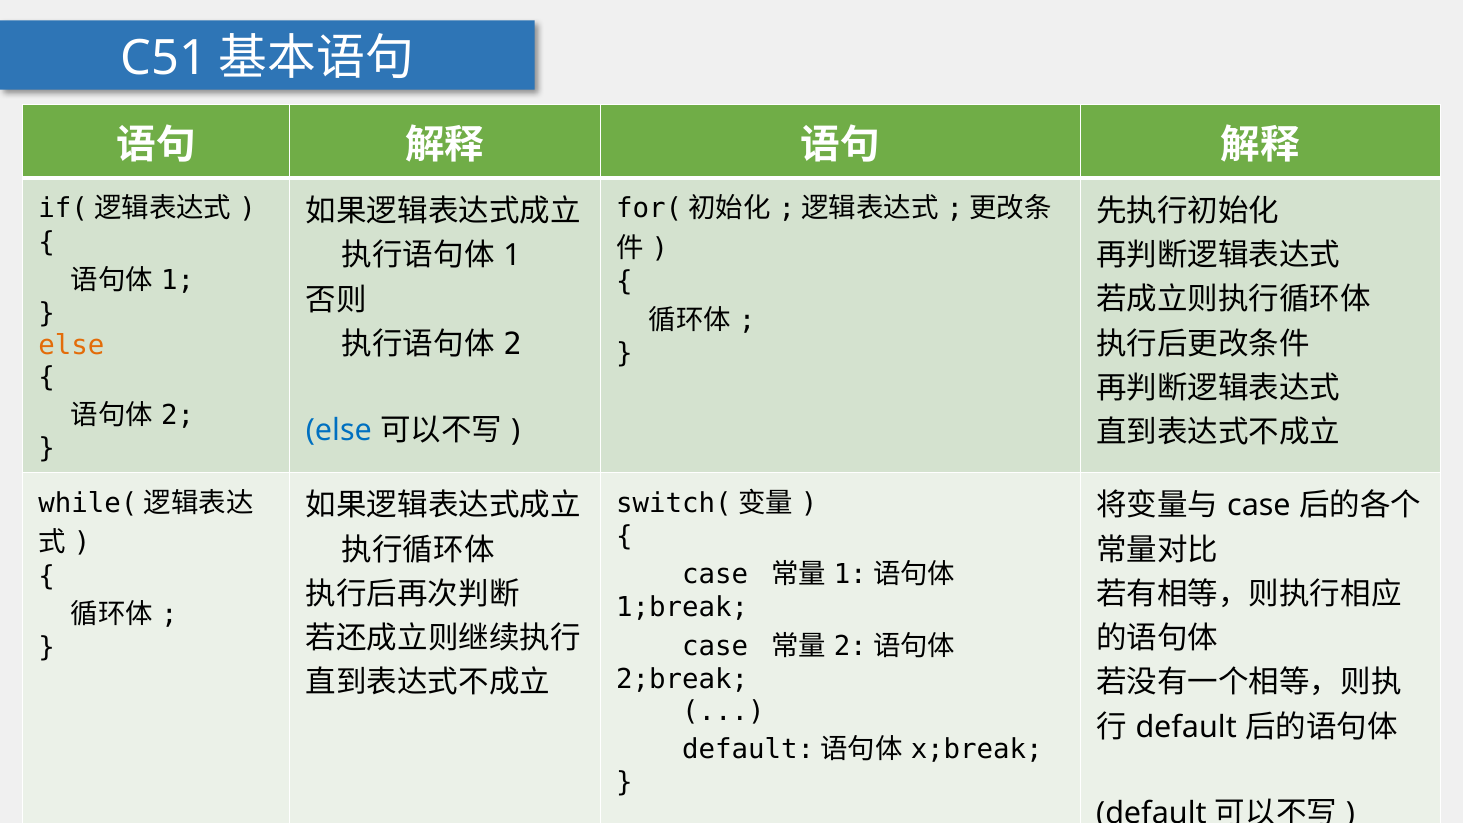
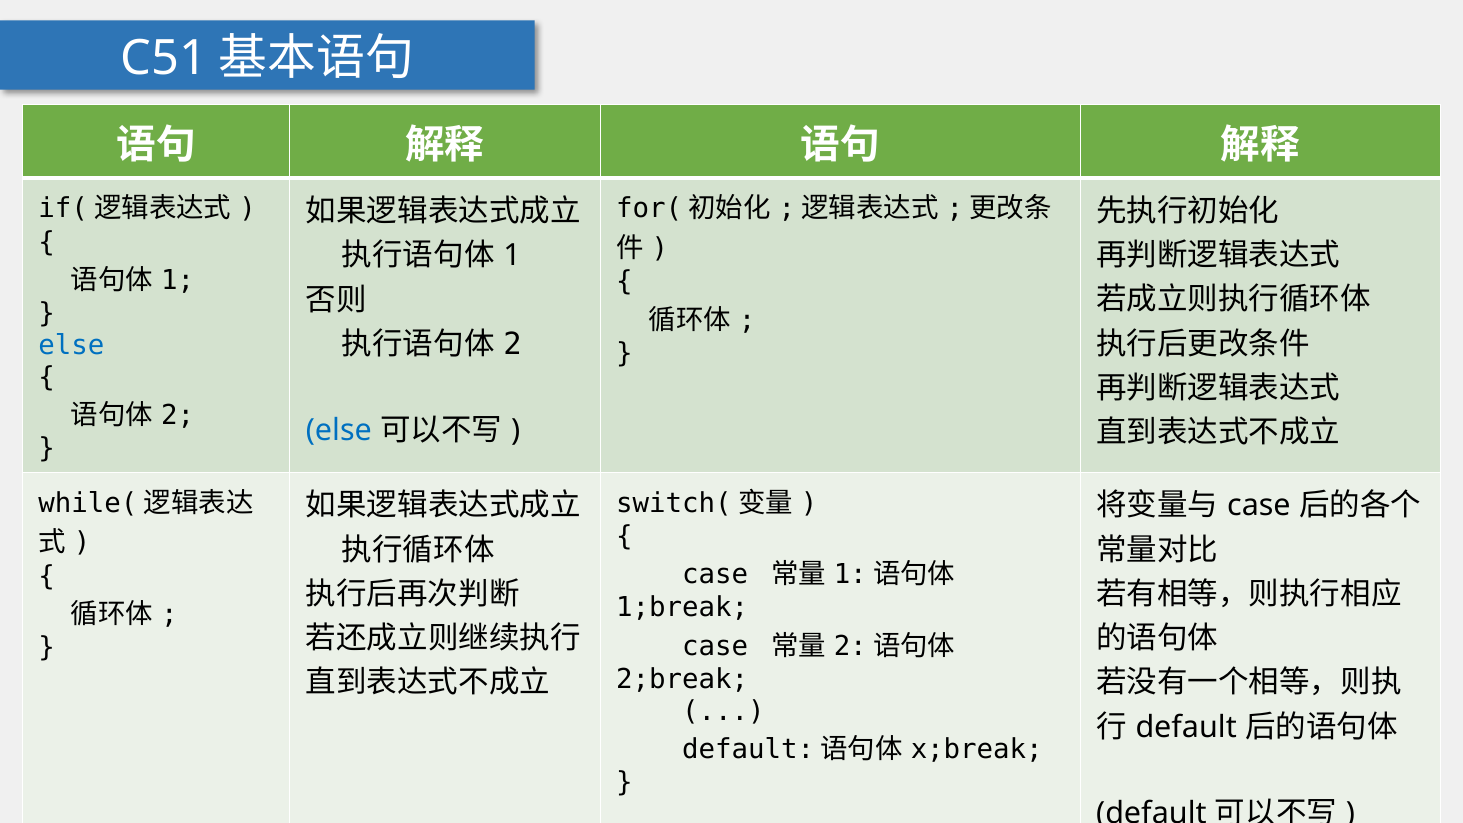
else at (71, 345) colour: orange -> blue
